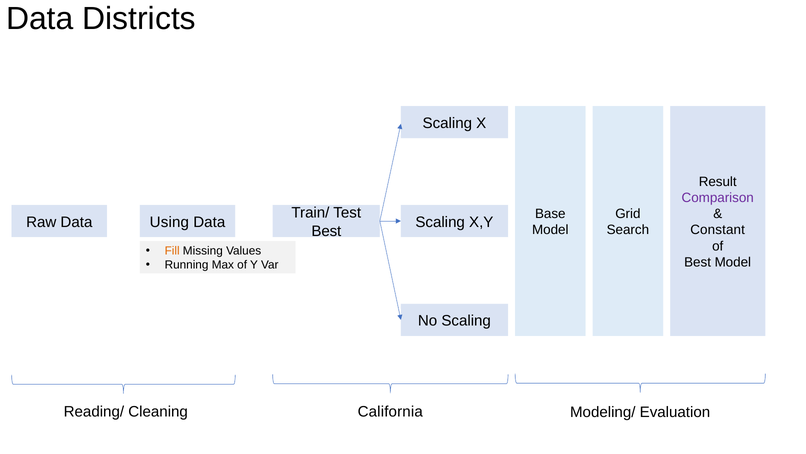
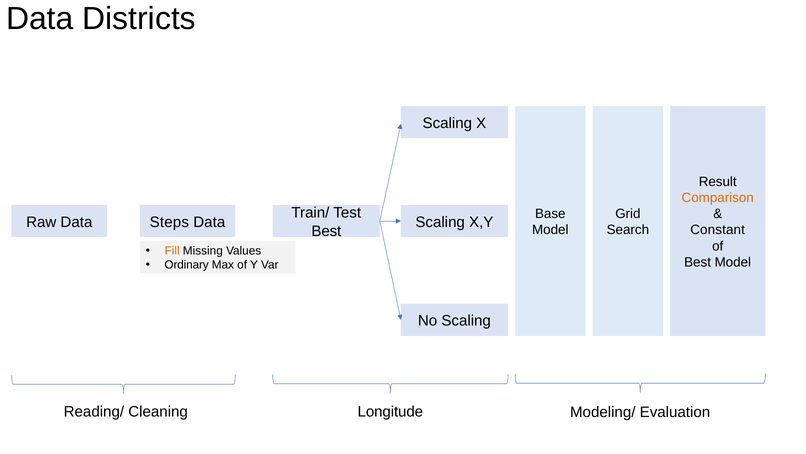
Comparison colour: purple -> orange
Using: Using -> Steps
Running: Running -> Ordinary
California: California -> Longitude
